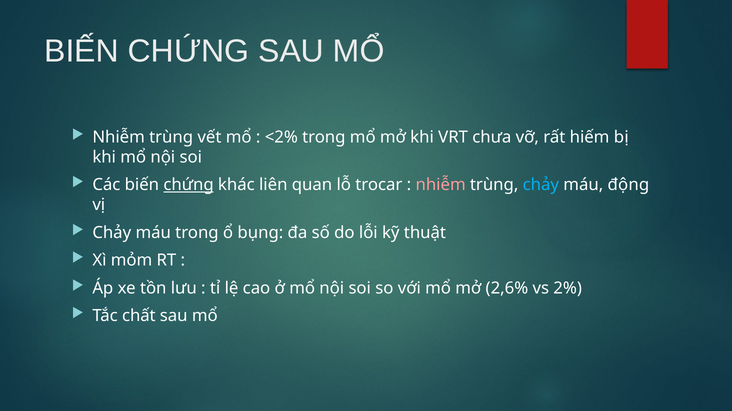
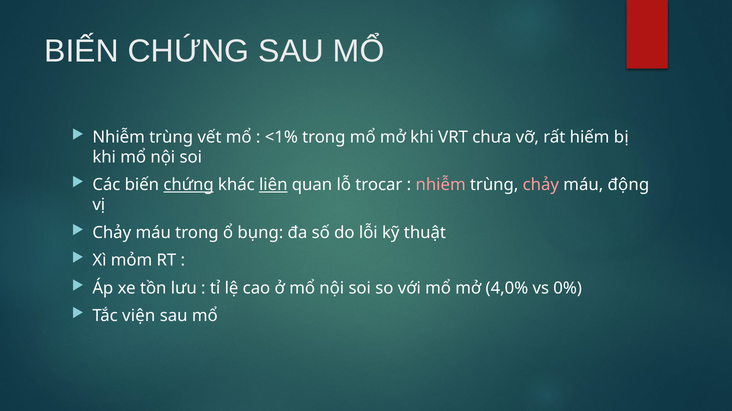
<2%: <2% -> <1%
liên underline: none -> present
chảy at (541, 185) colour: light blue -> pink
2,6%: 2,6% -> 4,0%
2%: 2% -> 0%
chất: chất -> viện
